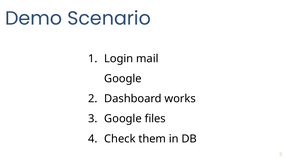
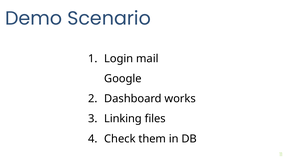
Google at (123, 119): Google -> Linking
